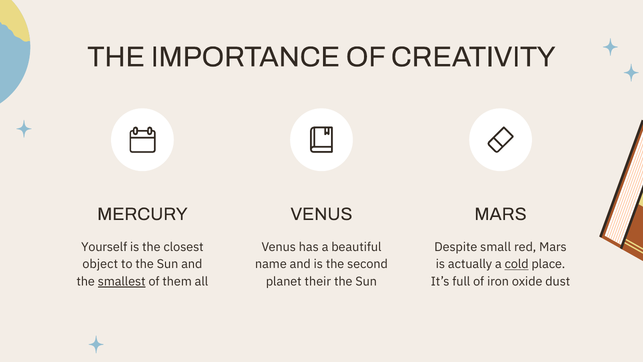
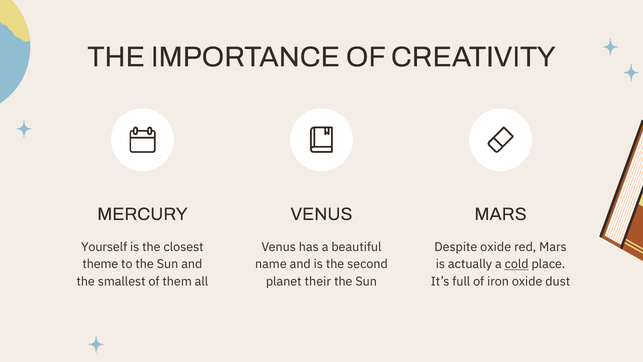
Despite small: small -> oxide
object: object -> theme
smallest underline: present -> none
